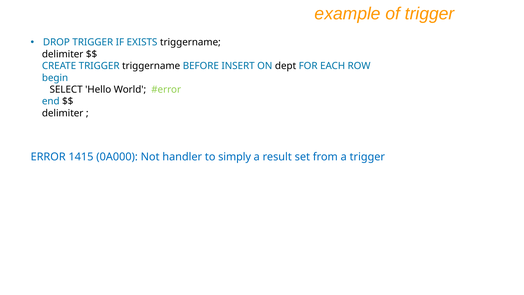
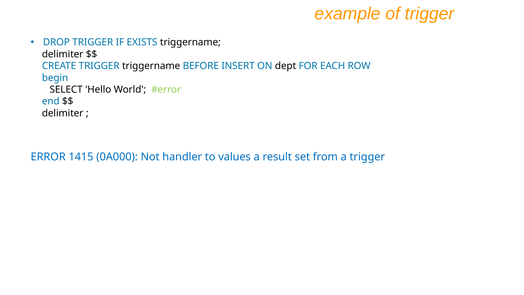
simply: simply -> values
